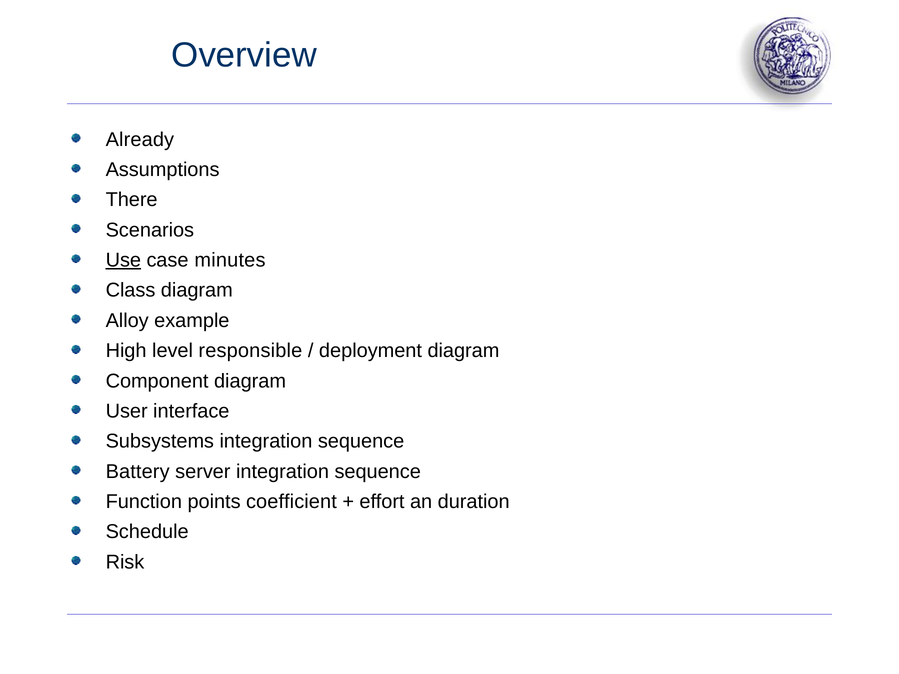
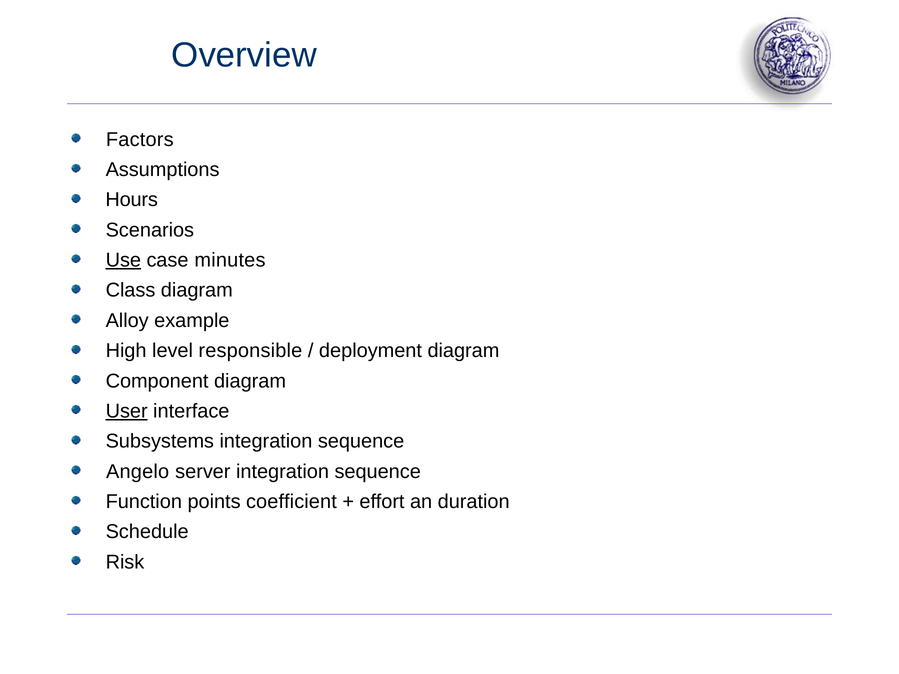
Already: Already -> Factors
There: There -> Hours
User underline: none -> present
Battery: Battery -> Angelo
